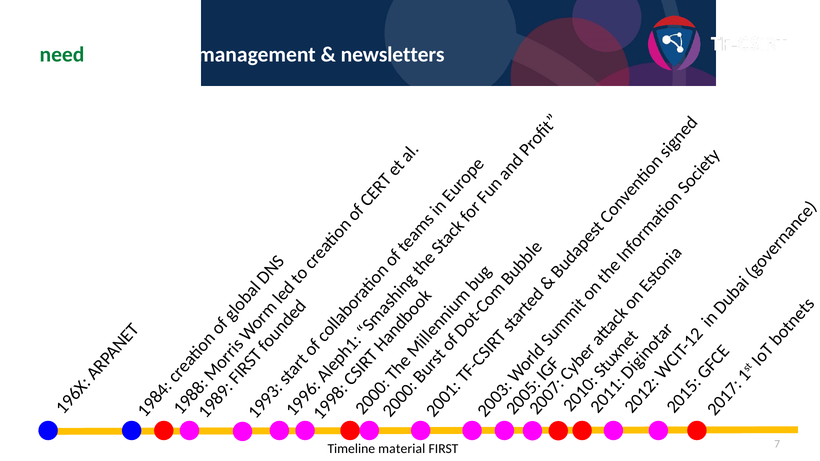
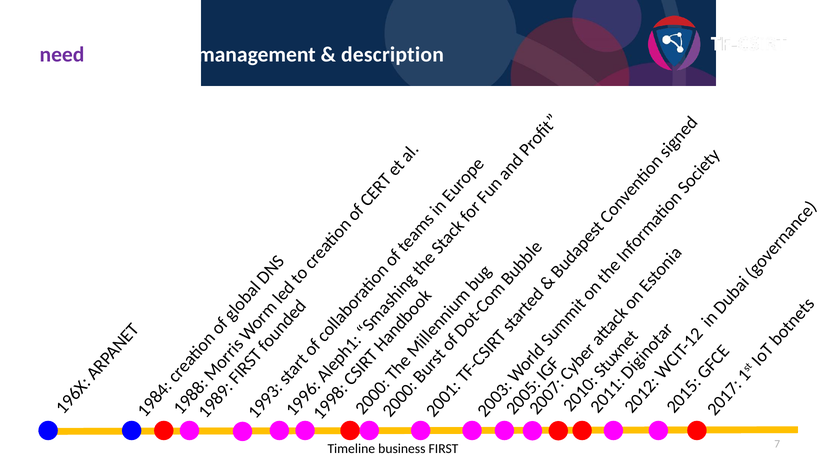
need colour: green -> purple
newsletters: newsletters -> description
material: material -> business
